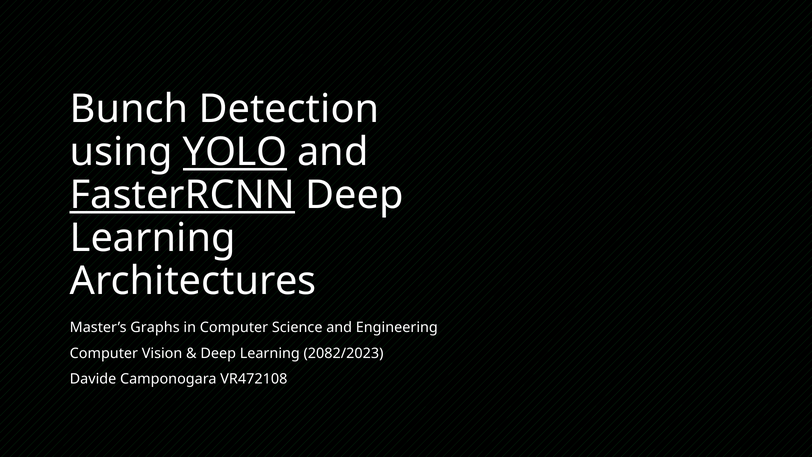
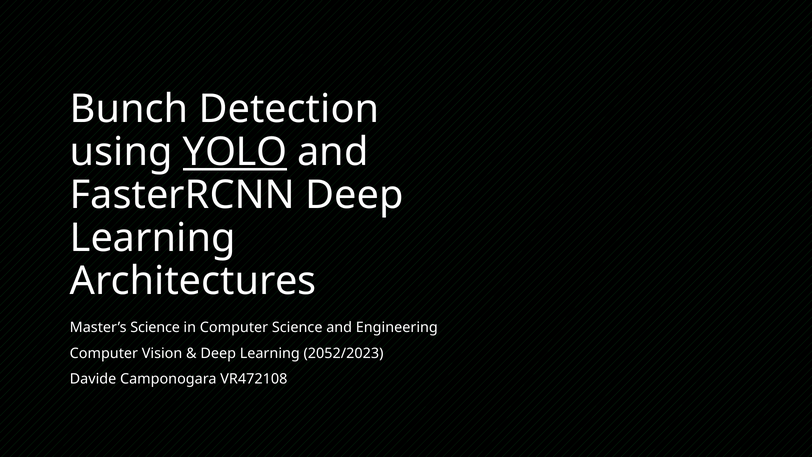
FasterRCNN underline: present -> none
Master’s Graphs: Graphs -> Science
2082/2023: 2082/2023 -> 2052/2023
